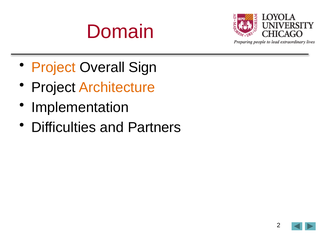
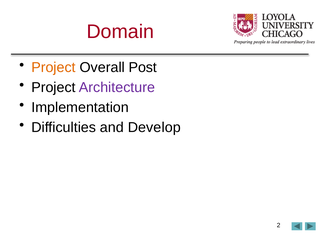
Sign: Sign -> Post
Architecture colour: orange -> purple
Partners: Partners -> Develop
